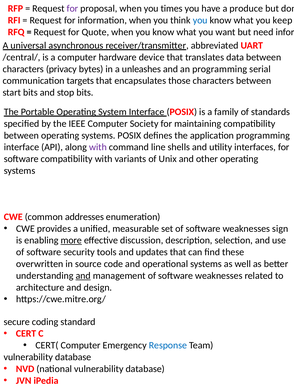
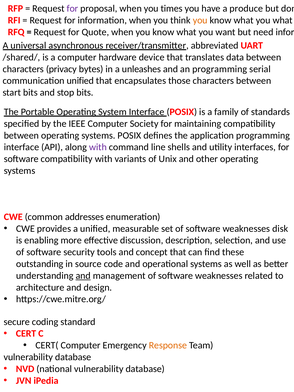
you at (200, 20) colour: blue -> orange
you keep: keep -> what
/central/: /central/ -> /shared/
communication targets: targets -> unified
sign: sign -> disk
more at (71, 240) underline: present -> none
updates: updates -> concept
overwritten: overwritten -> outstanding
Response colour: blue -> orange
